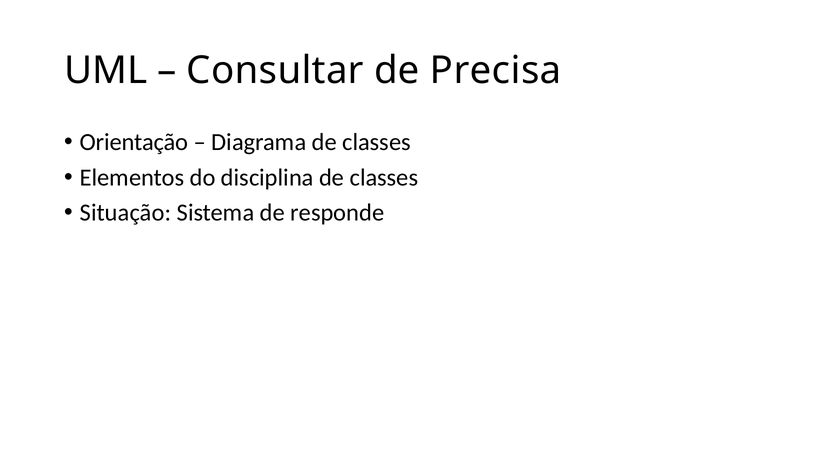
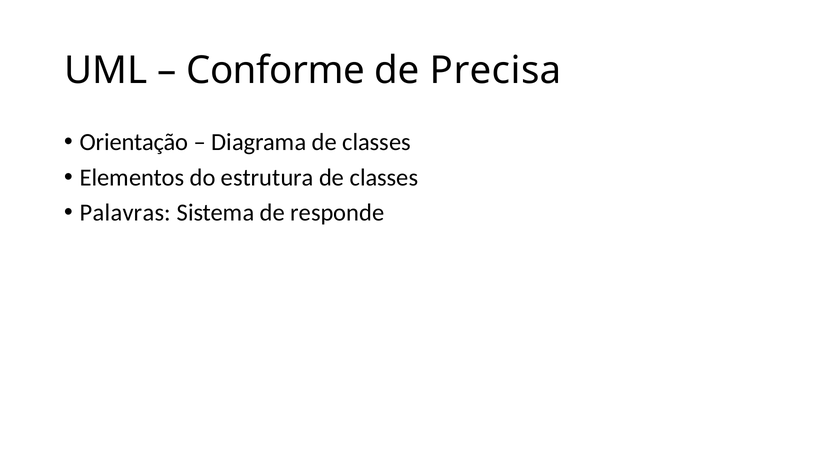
Consultar: Consultar -> Conforme
disciplina: disciplina -> estrutura
Situação: Situação -> Palavras
